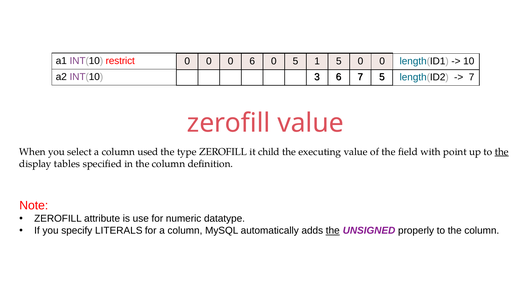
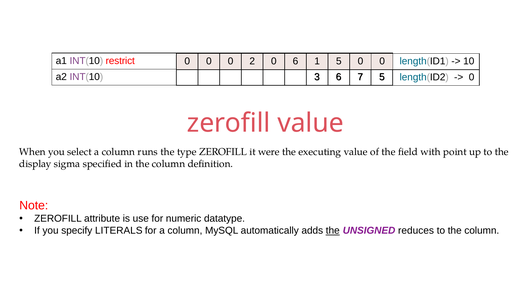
0 6: 6 -> 2
0 5: 5 -> 6
7 at (472, 77): 7 -> 0
used: used -> runs
child: child -> were
the at (502, 152) underline: present -> none
tables: tables -> sigma
properly: properly -> reduces
